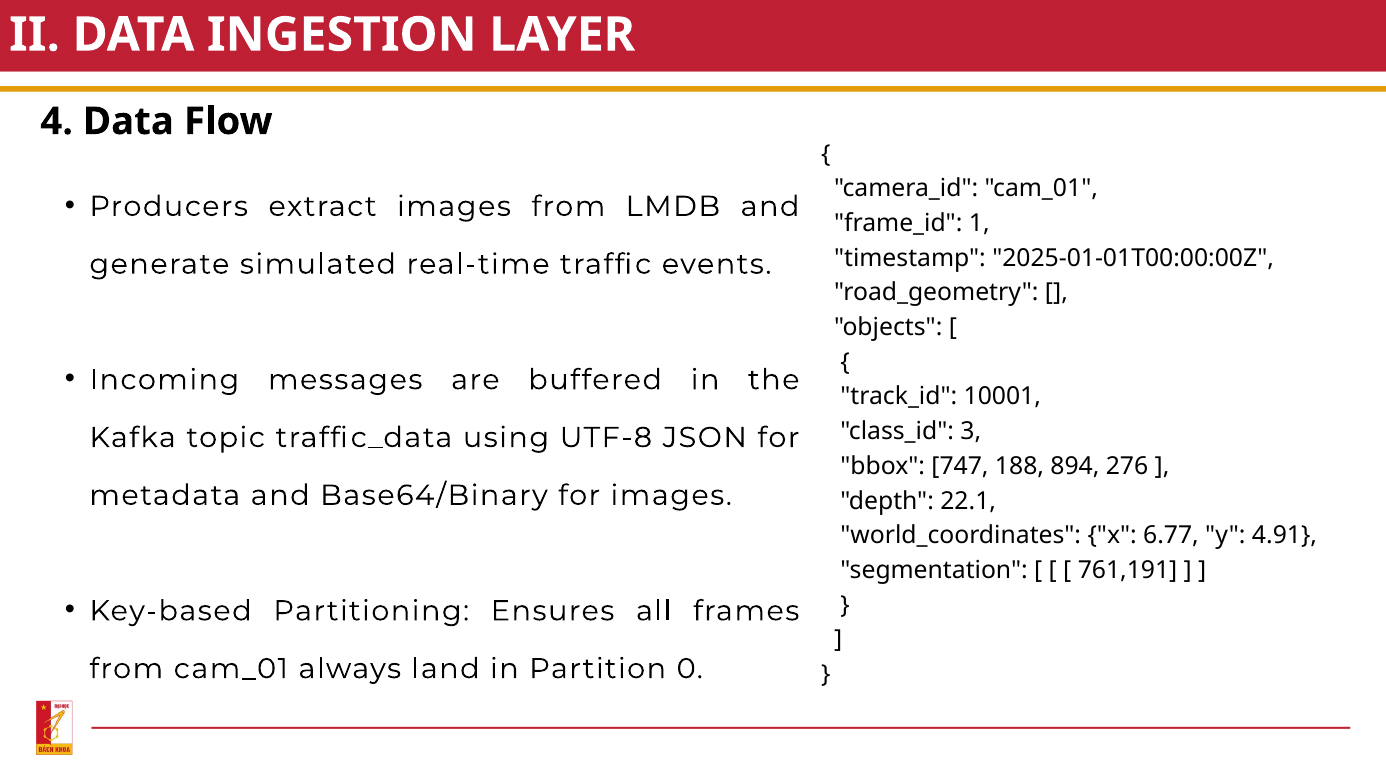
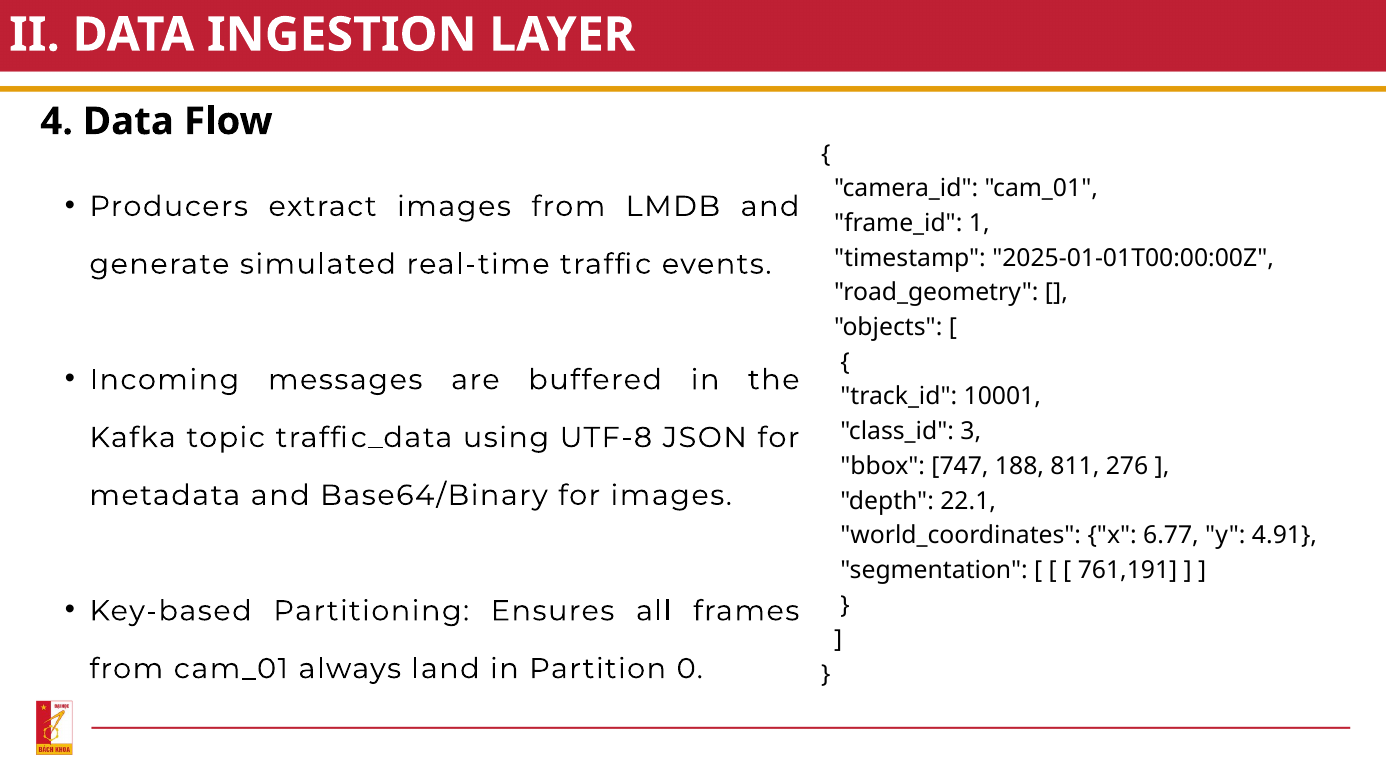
894: 894 -> 811
